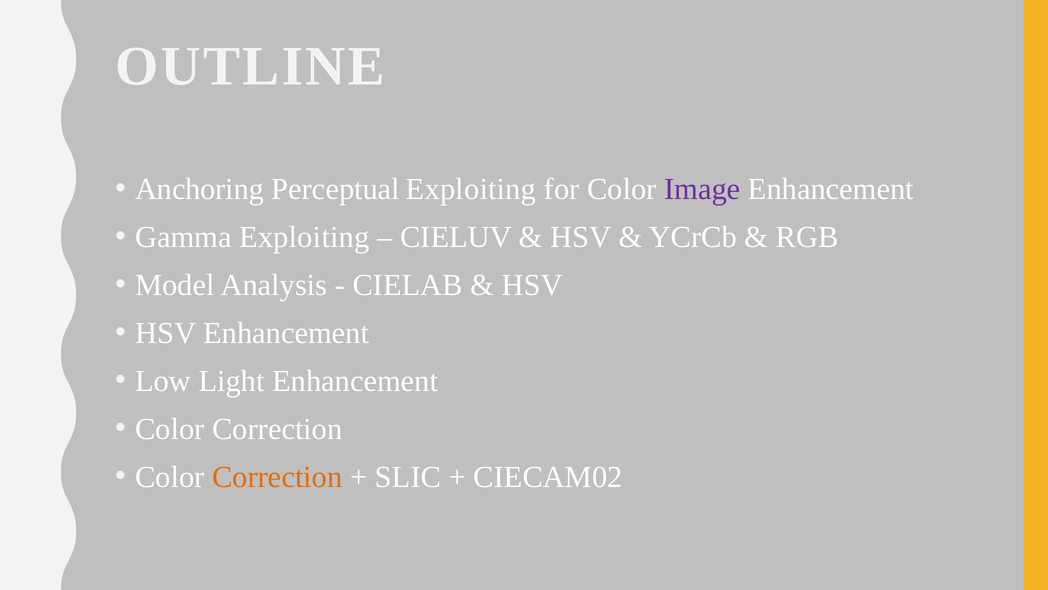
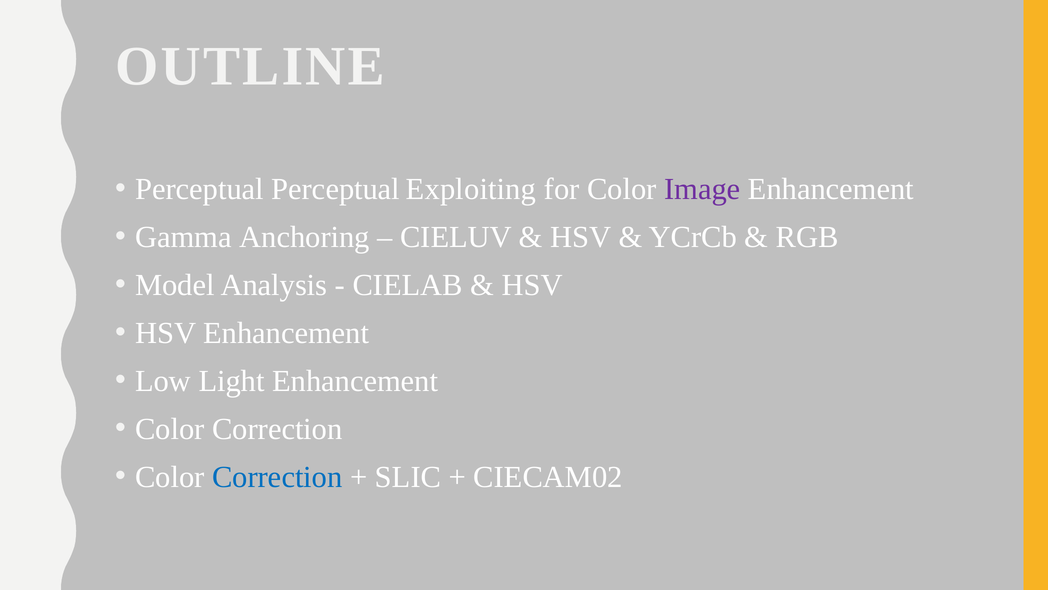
Anchoring at (200, 189): Anchoring -> Perceptual
Gamma Exploiting: Exploiting -> Anchoring
Correction at (277, 477) colour: orange -> blue
